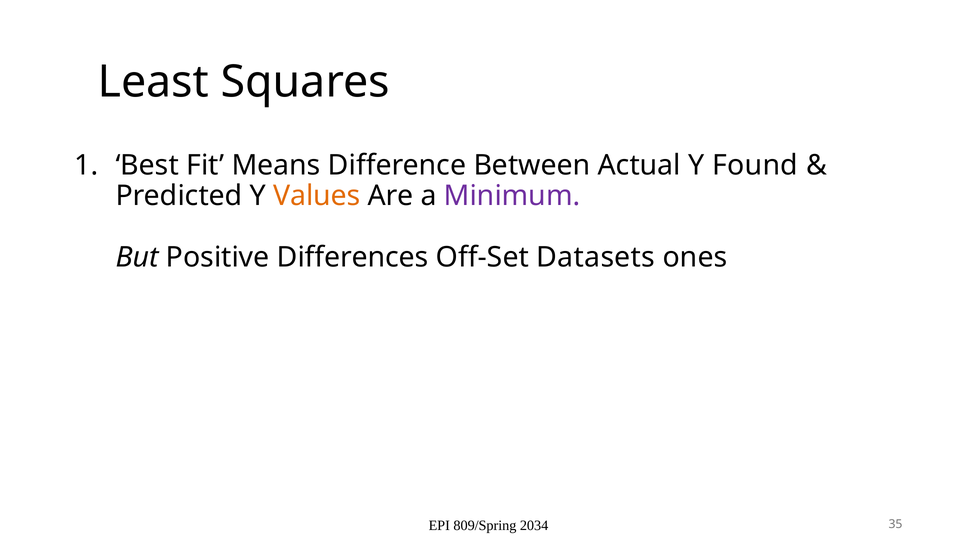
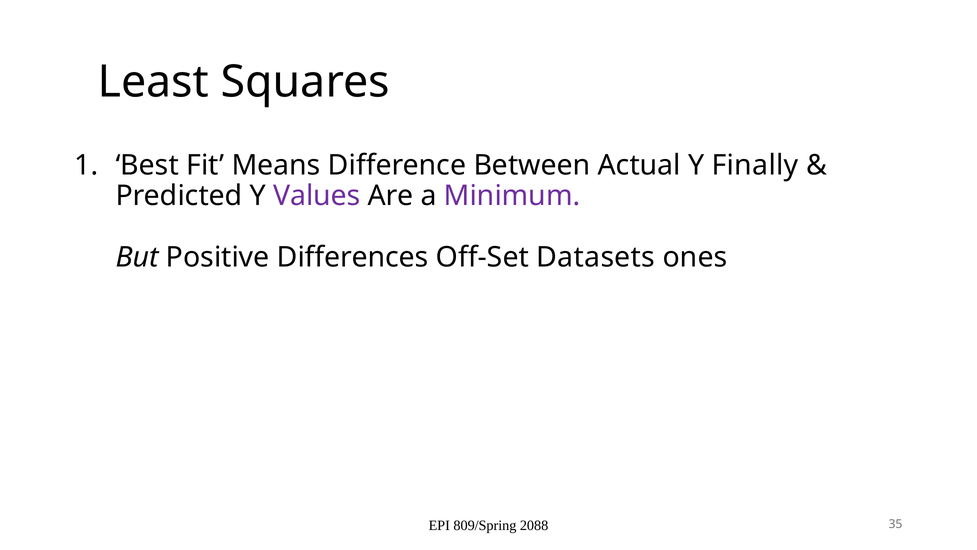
Found: Found -> Finally
Values colour: orange -> purple
2034: 2034 -> 2088
